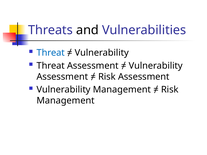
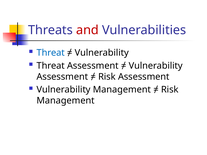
and colour: black -> red
